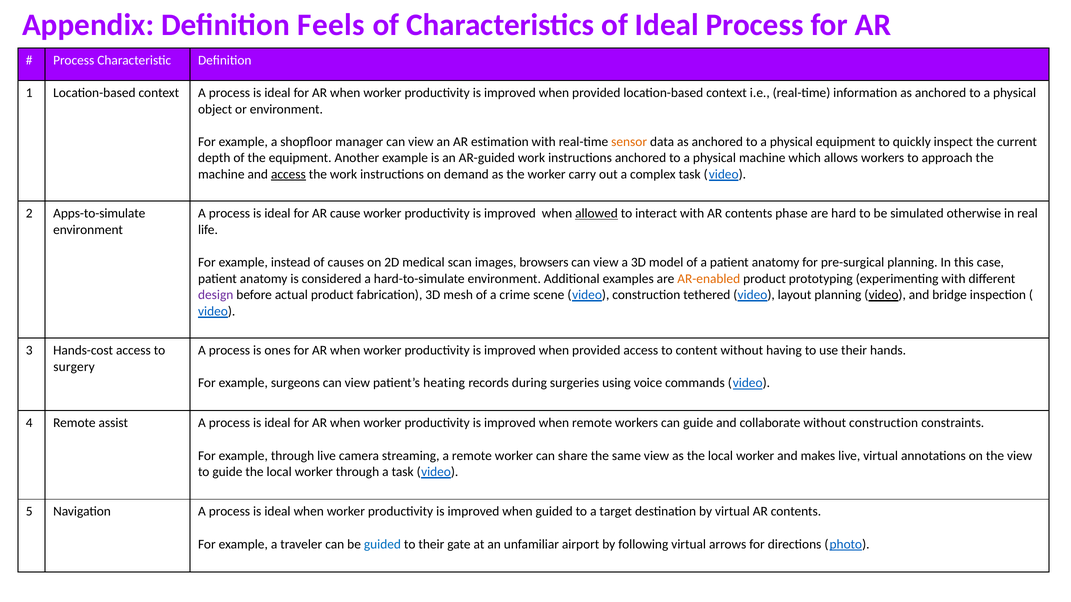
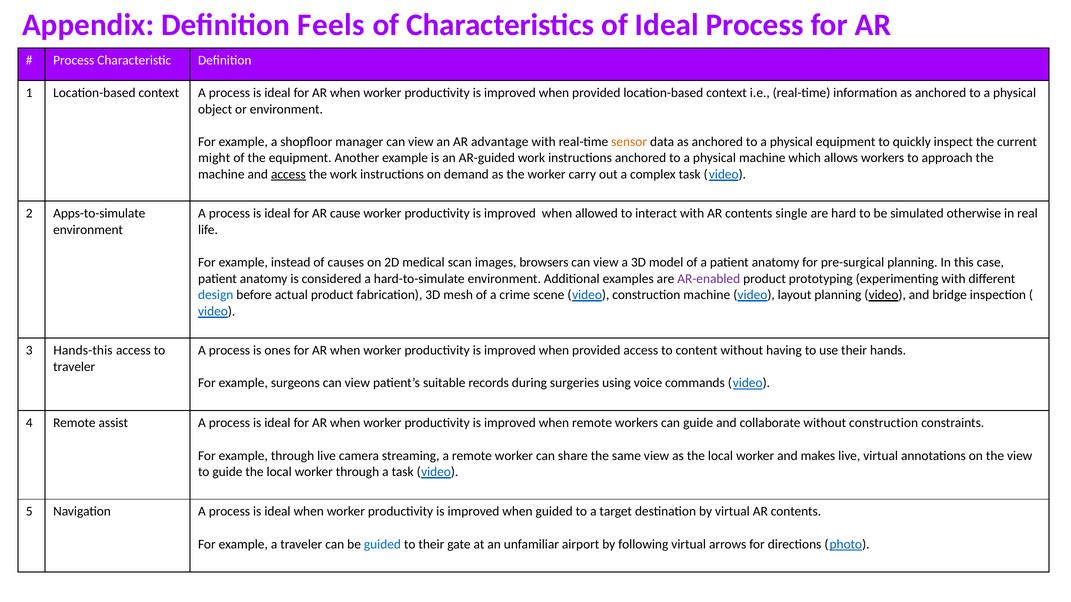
estimation: estimation -> advantage
depth: depth -> might
allowed underline: present -> none
phase: phase -> single
AR-enabled colour: orange -> purple
design colour: purple -> blue
construction tethered: tethered -> machine
Hands-cost: Hands-cost -> Hands-this
surgery at (74, 367): surgery -> traveler
heating: heating -> suitable
